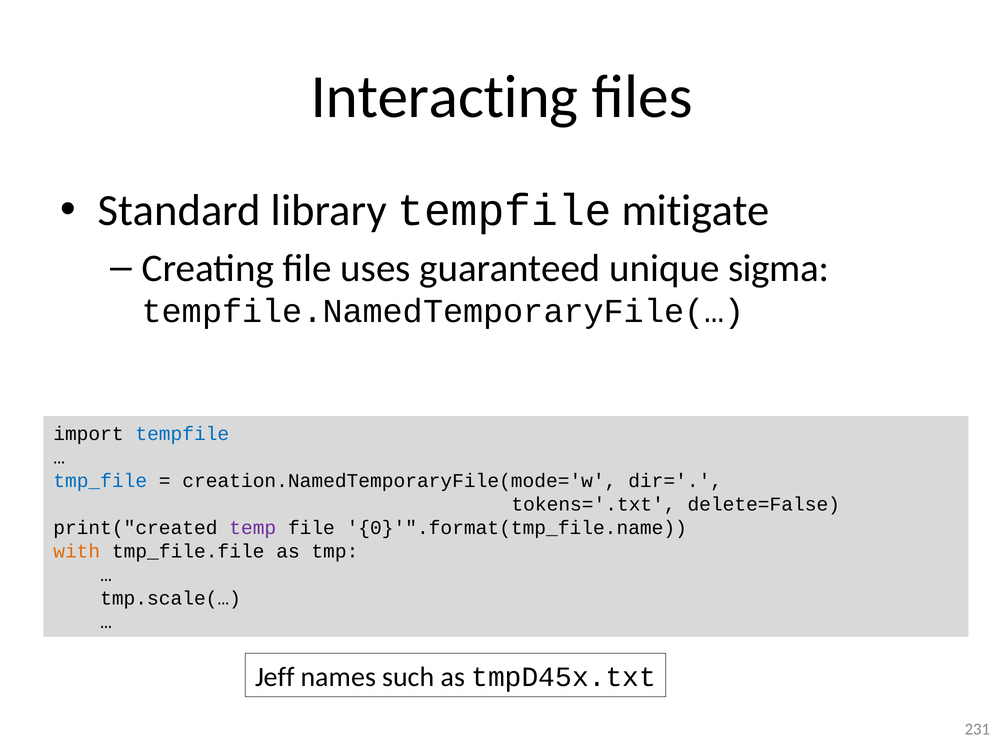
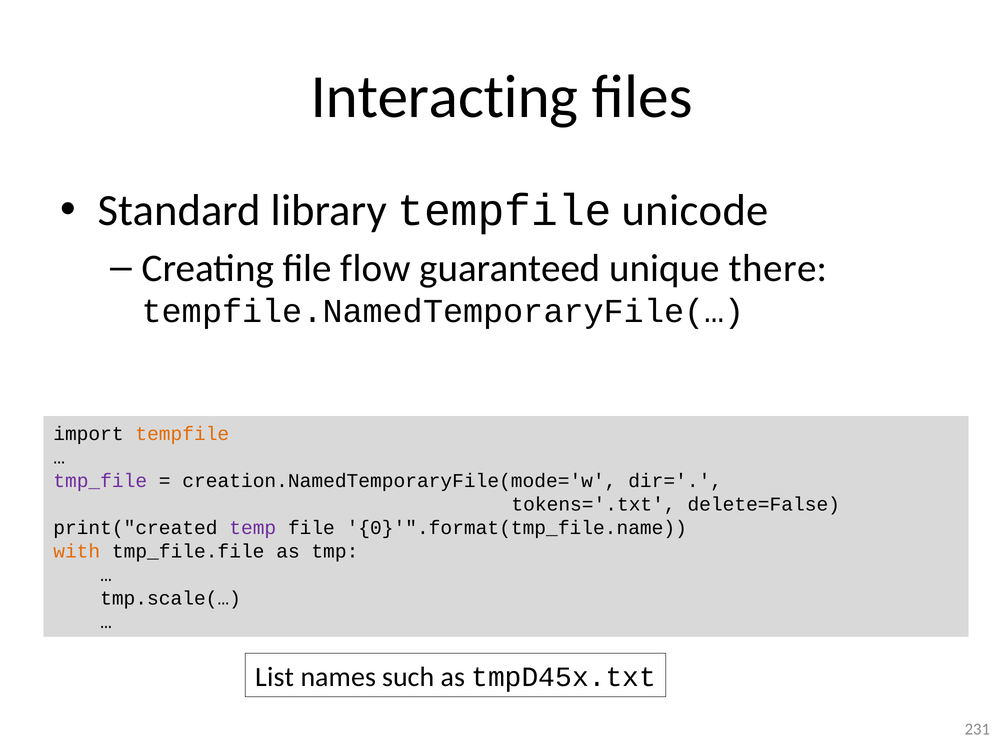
mitigate: mitigate -> unicode
uses: uses -> flow
sigma: sigma -> there
tempfile at (182, 434) colour: blue -> orange
tmp_file colour: blue -> purple
Jeff: Jeff -> List
